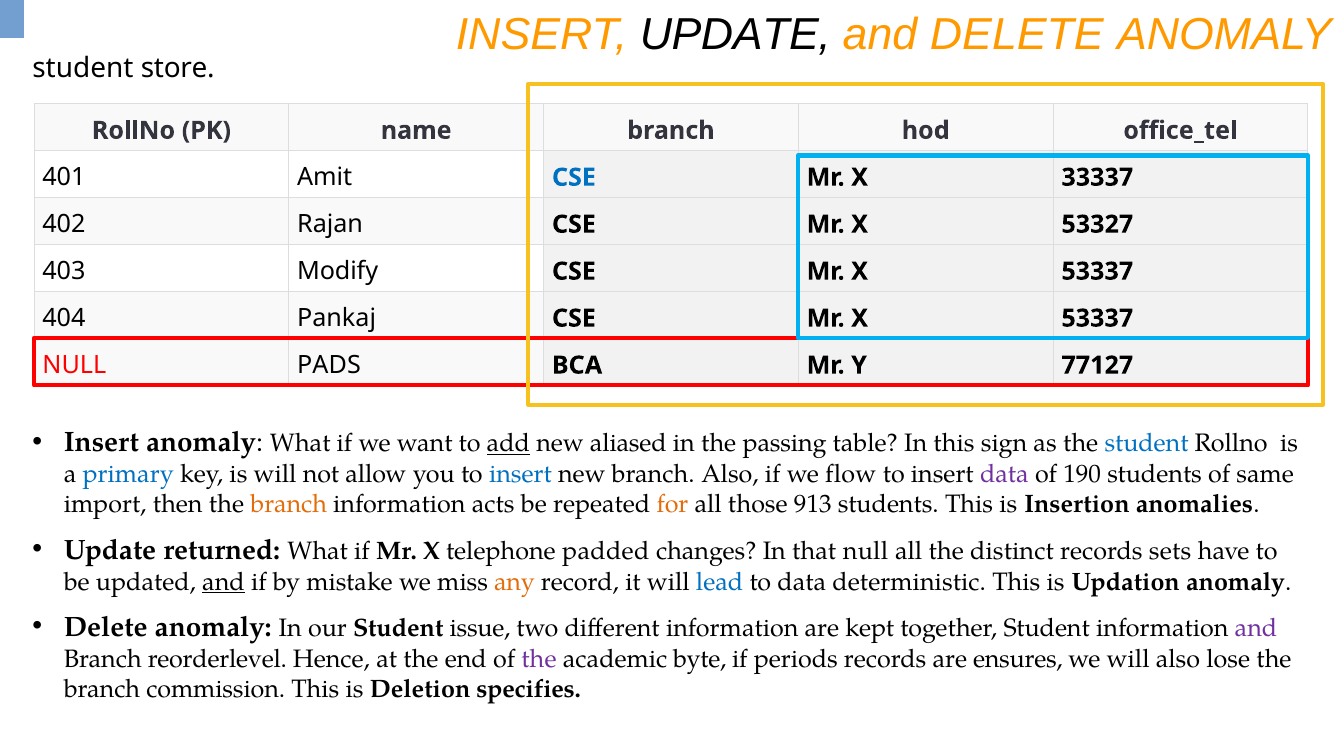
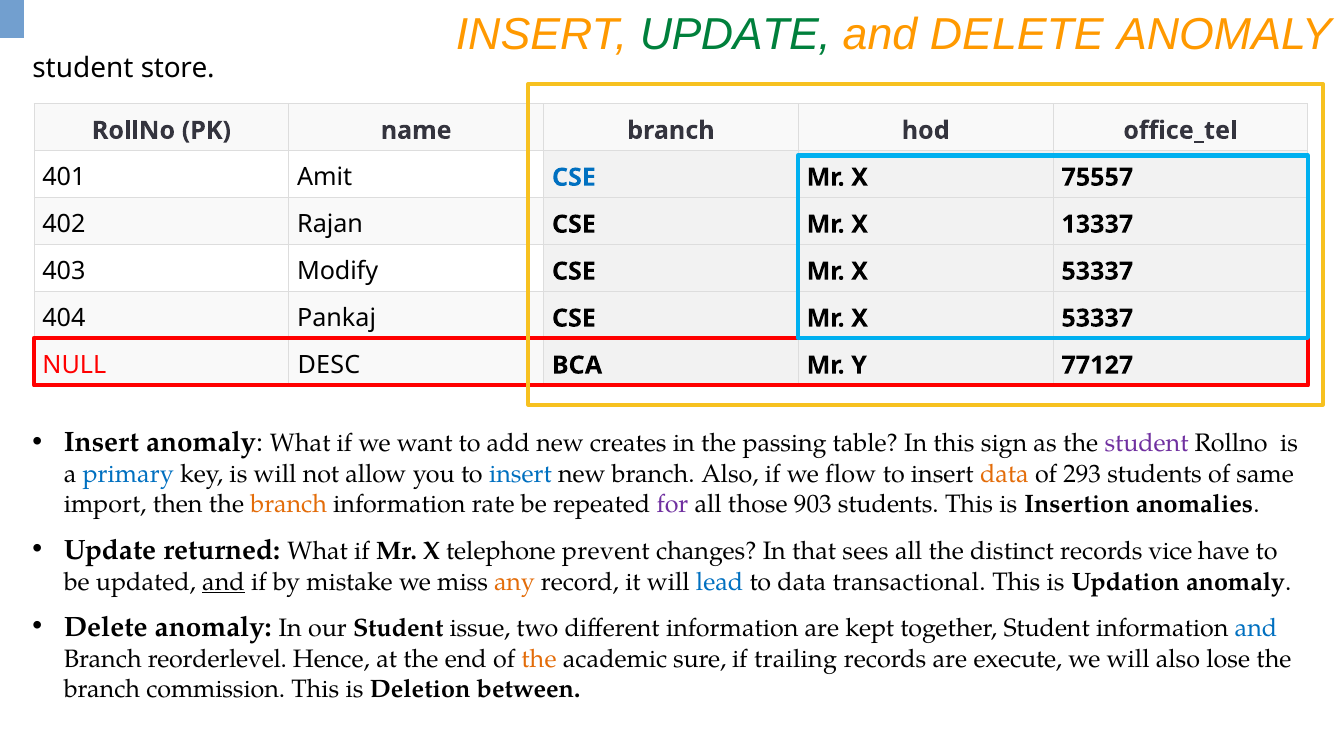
UPDATE at (735, 35) colour: black -> green
33337: 33337 -> 75557
53327: 53327 -> 13337
PADS: PADS -> DESC
add underline: present -> none
aliased: aliased -> creates
student at (1147, 444) colour: blue -> purple
data at (1004, 474) colour: purple -> orange
190: 190 -> 293
acts: acts -> rate
for colour: orange -> purple
913: 913 -> 903
padded: padded -> prevent
that null: null -> sees
sets: sets -> vice
deterministic: deterministic -> transactional
and at (1256, 628) colour: purple -> blue
the at (539, 659) colour: purple -> orange
byte: byte -> sure
periods: periods -> trailing
ensures: ensures -> execute
specifies: specifies -> between
